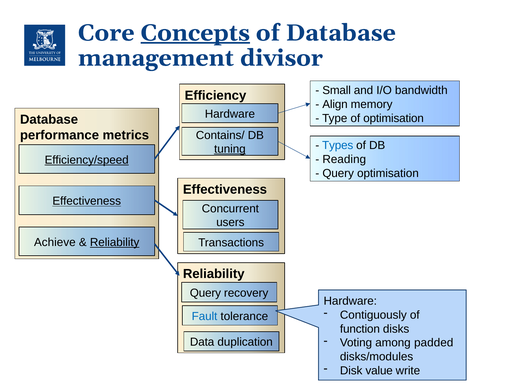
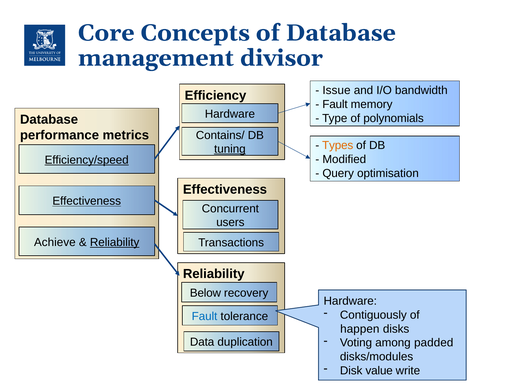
Concepts underline: present -> none
Small: Small -> Issue
Align at (335, 104): Align -> Fault
of optimisation: optimisation -> polynomials
Types colour: blue -> orange
Reading: Reading -> Modified
Query at (205, 293): Query -> Below
function: function -> happen
